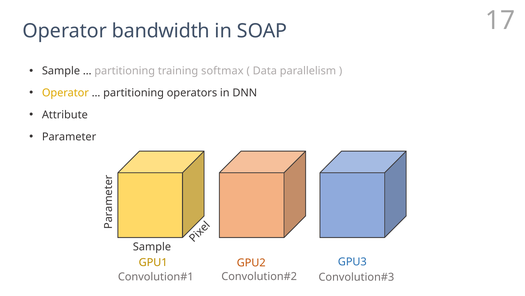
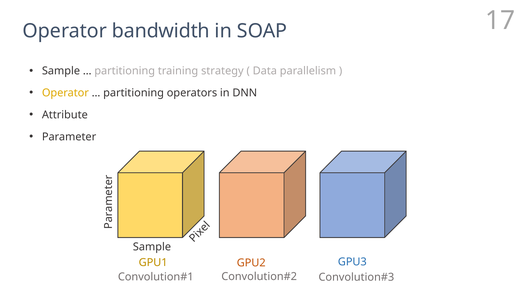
softmax: softmax -> strategy
